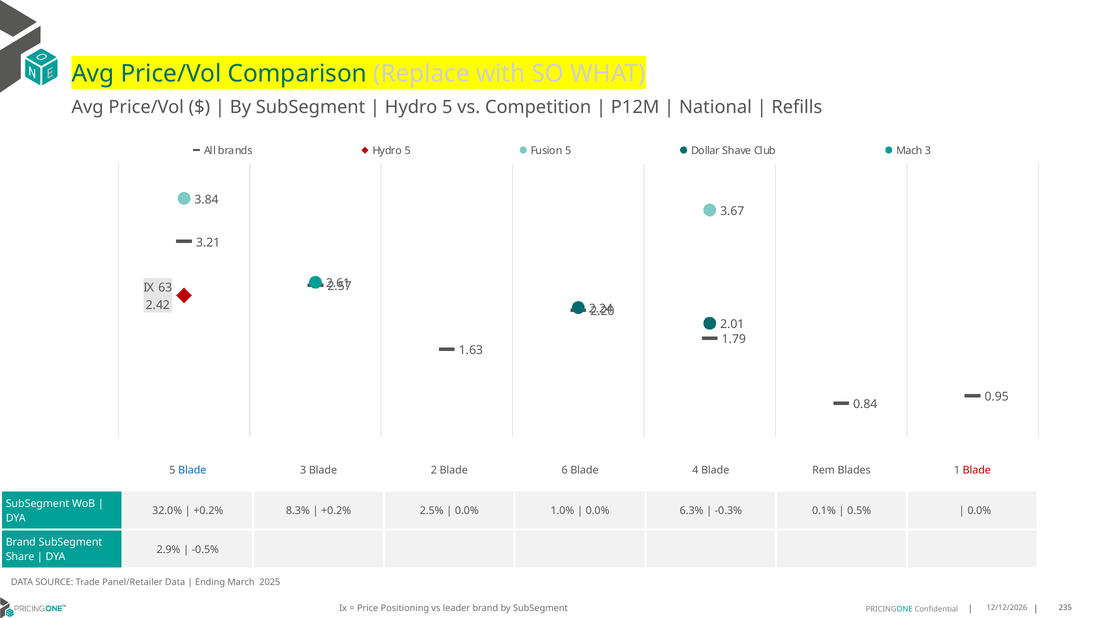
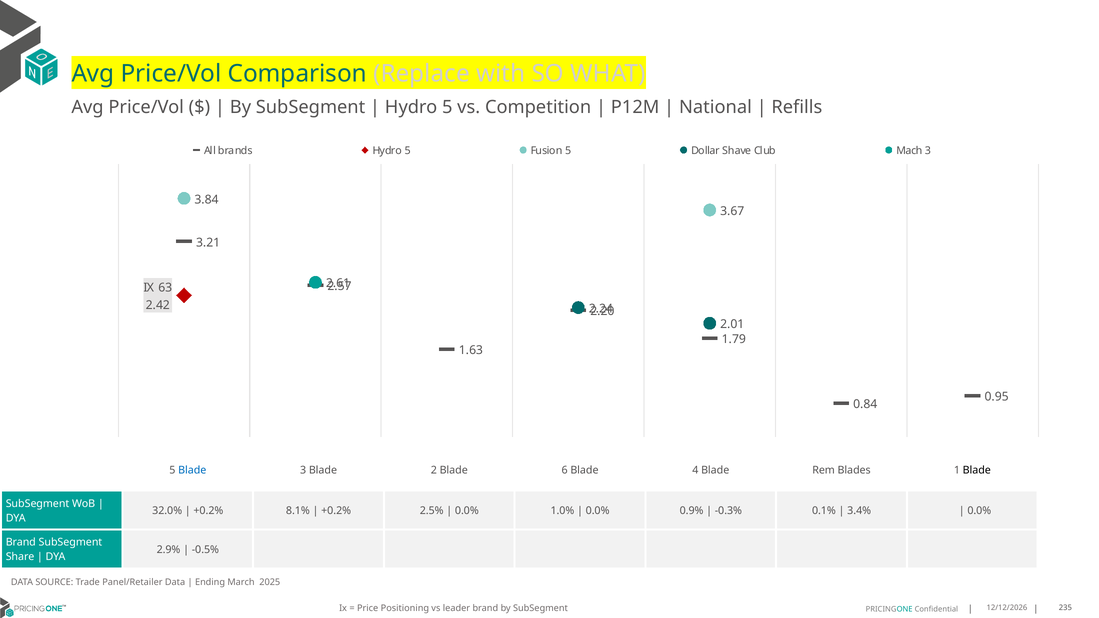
Blade at (977, 470) colour: red -> black
8.3%: 8.3% -> 8.1%
6.3%: 6.3% -> 0.9%
0.5%: 0.5% -> 3.4%
